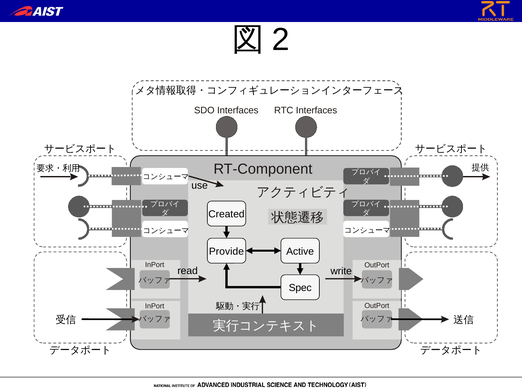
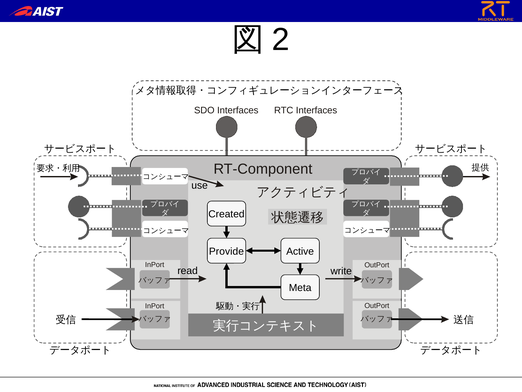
Spec: Spec -> Meta
